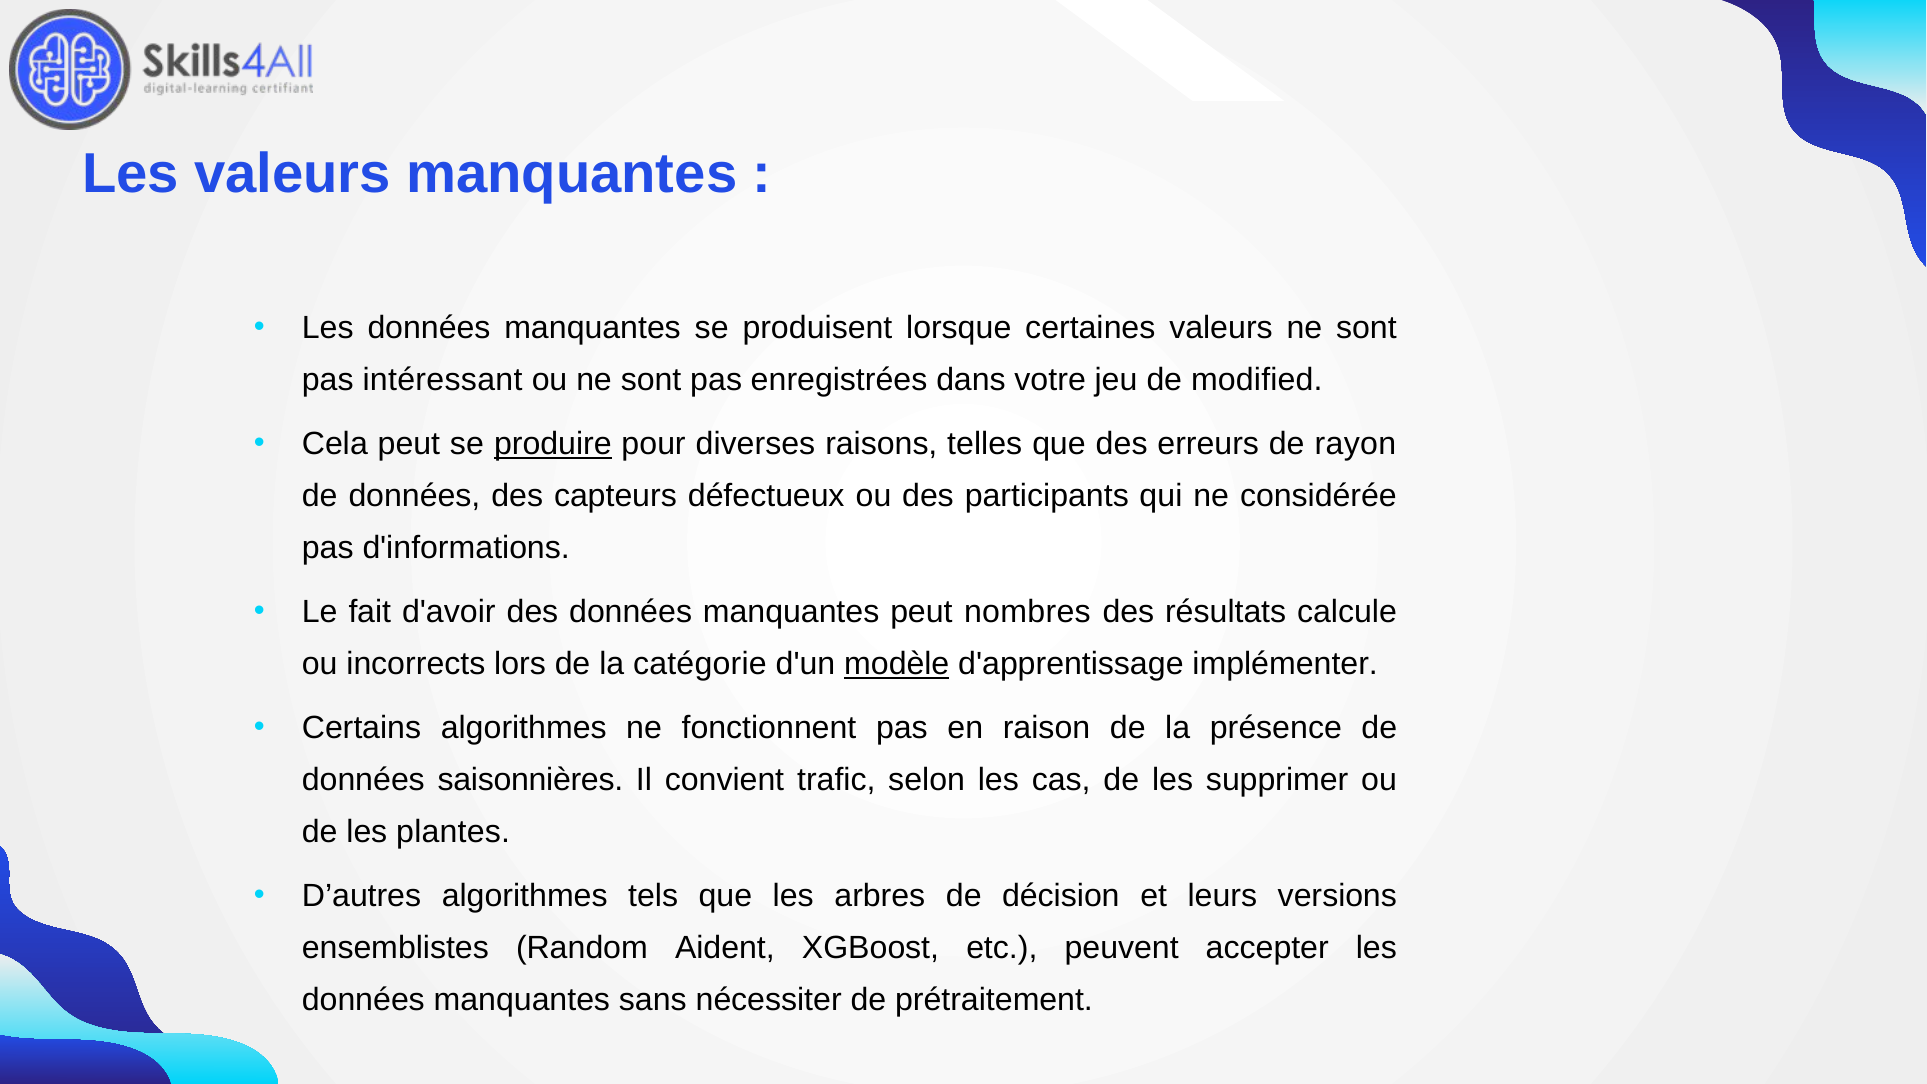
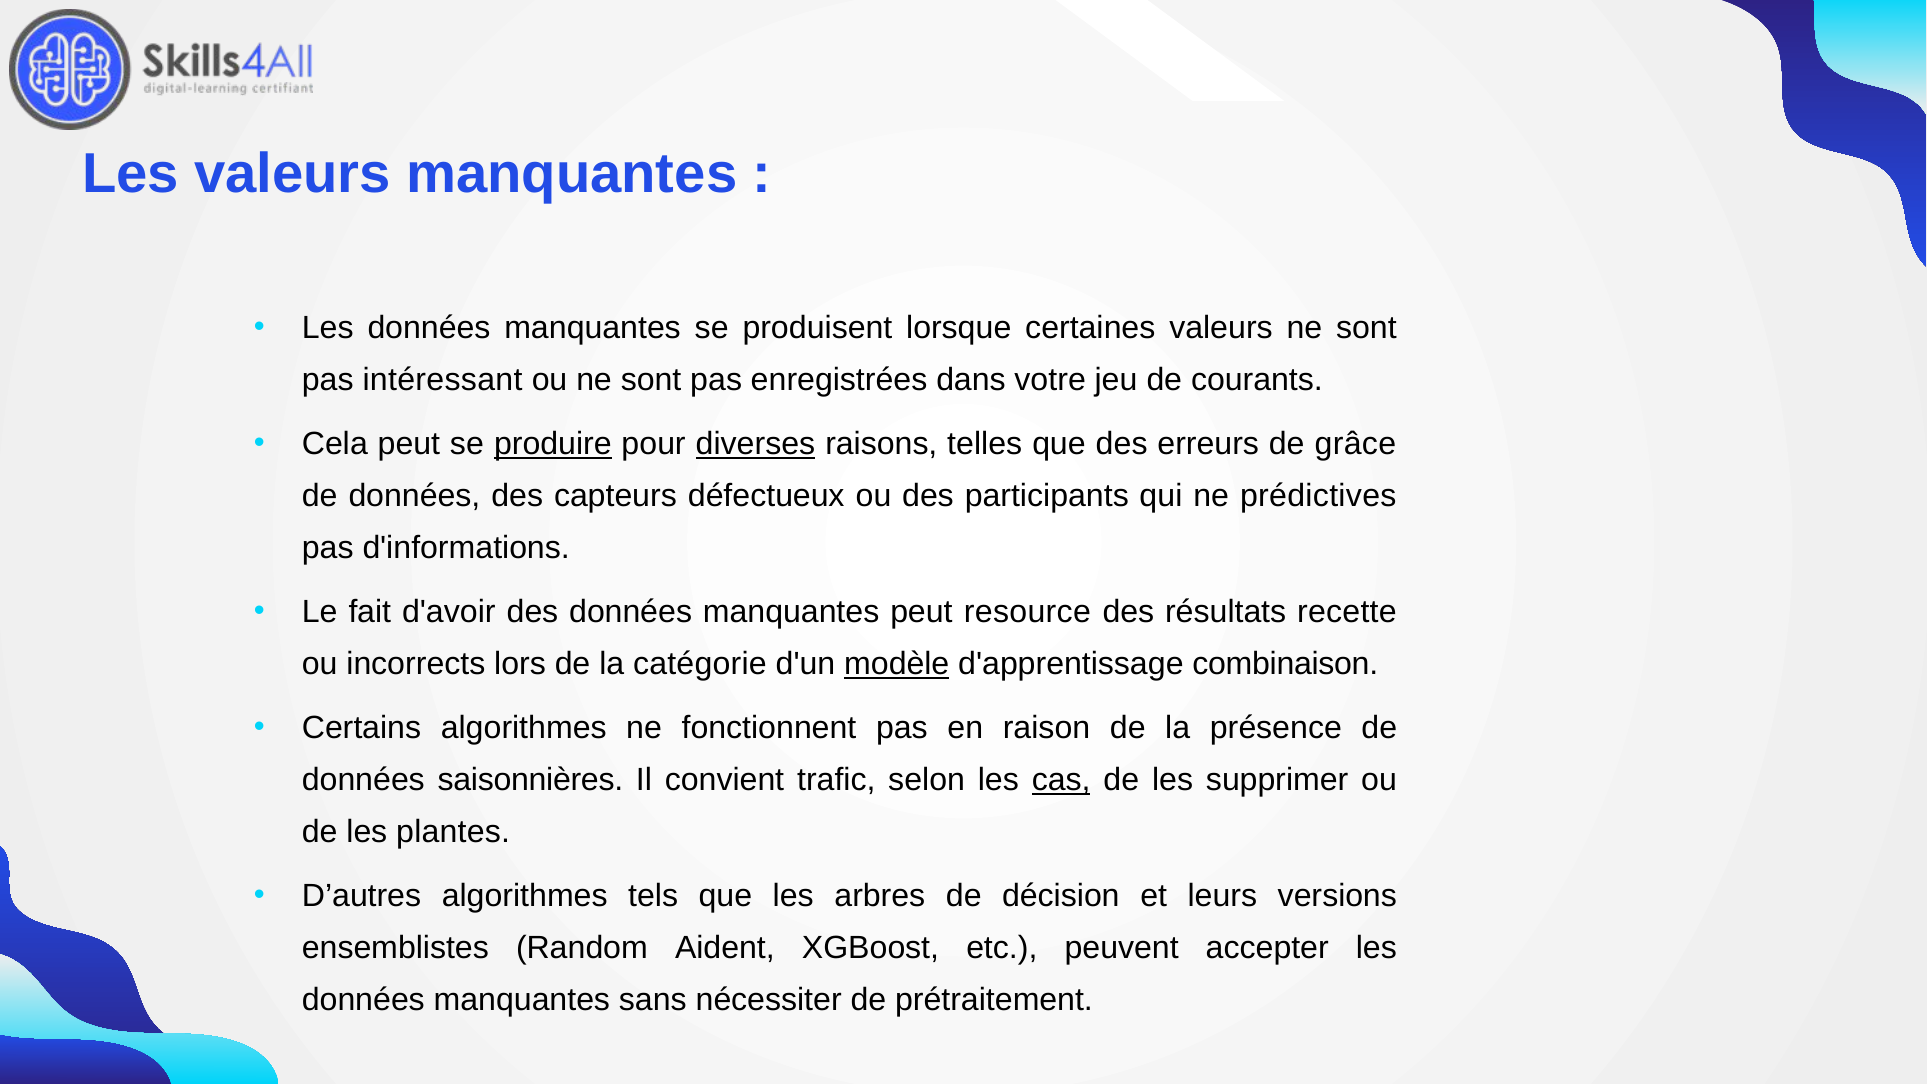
modified: modified -> courants
diverses underline: none -> present
rayon: rayon -> grâce
considérée: considérée -> prédictives
nombres: nombres -> resource
calcule: calcule -> recette
implémenter: implémenter -> combinaison
cas underline: none -> present
